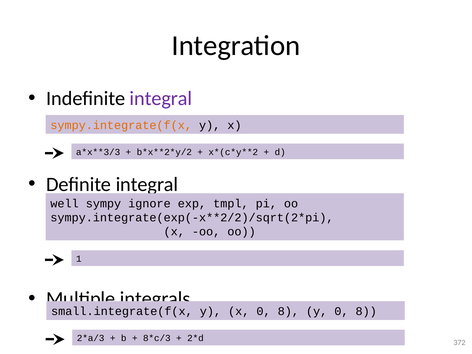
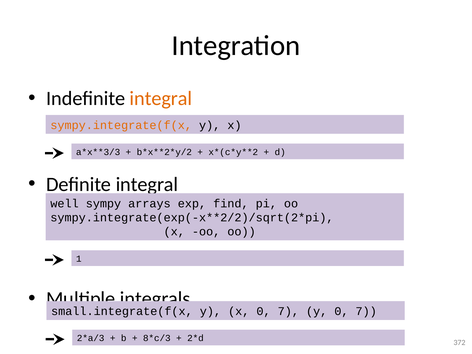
integral at (161, 99) colour: purple -> orange
ignore: ignore -> arrays
tmpl: tmpl -> find
x 0 8: 8 -> 7
y 0 8: 8 -> 7
